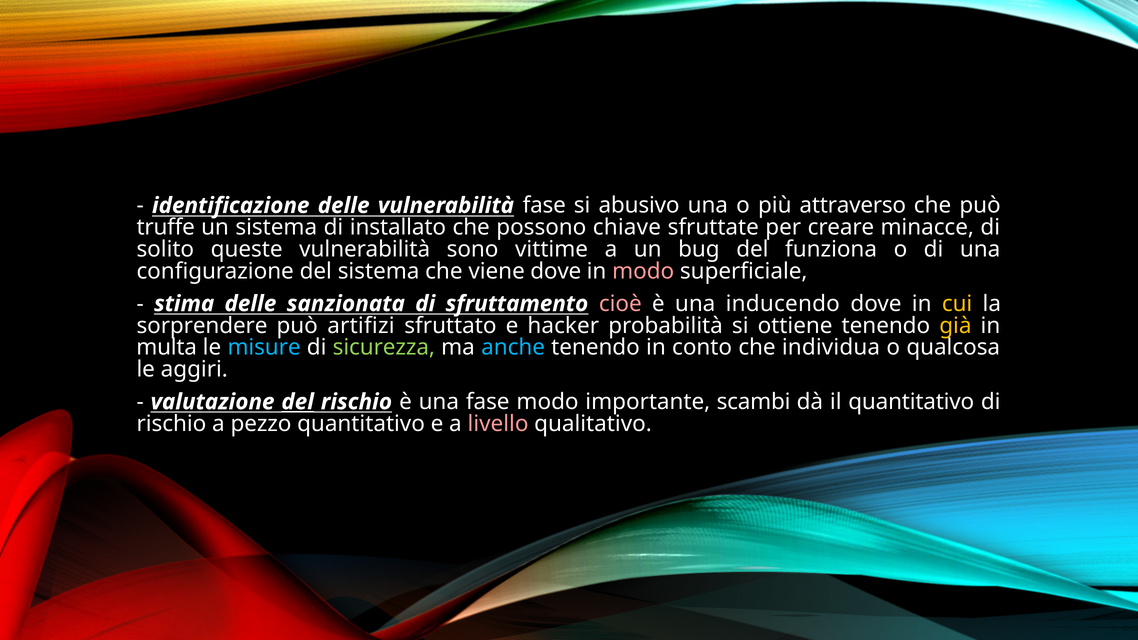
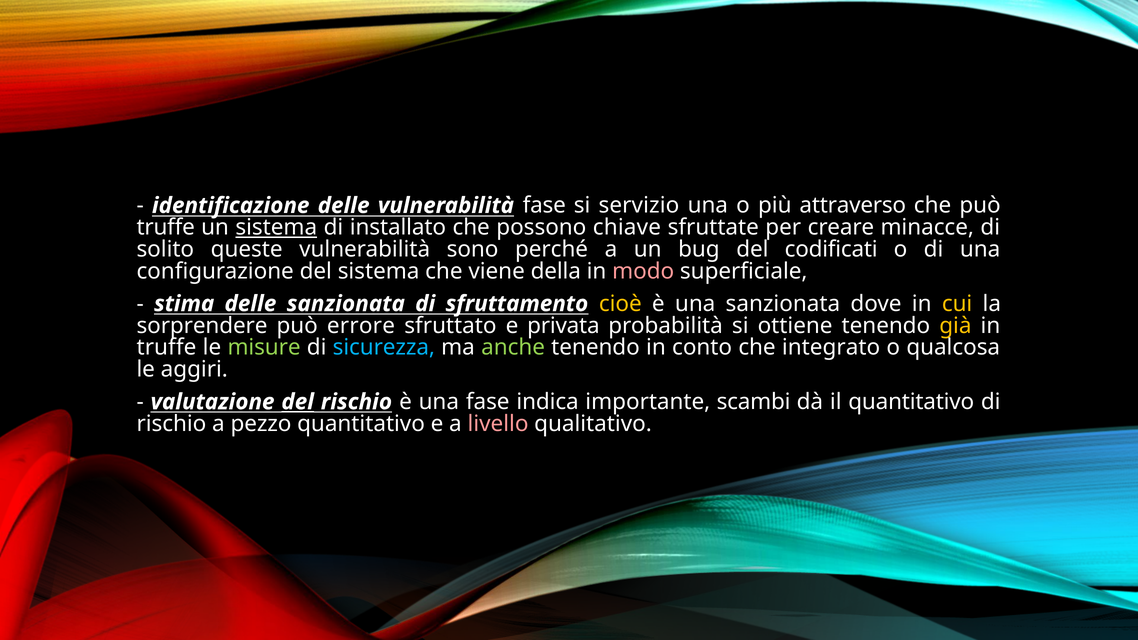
abusivo: abusivo -> servizio
sistema at (276, 227) underline: none -> present
vittime: vittime -> perché
funziona: funziona -> codificati
viene dove: dove -> della
cioè colour: pink -> yellow
una inducendo: inducendo -> sanzionata
artifizi: artifizi -> errore
hacker: hacker -> privata
multa at (167, 348): multa -> truffe
misure colour: light blue -> light green
sicurezza colour: light green -> light blue
anche colour: light blue -> light green
individua: individua -> integrato
fase modo: modo -> indica
